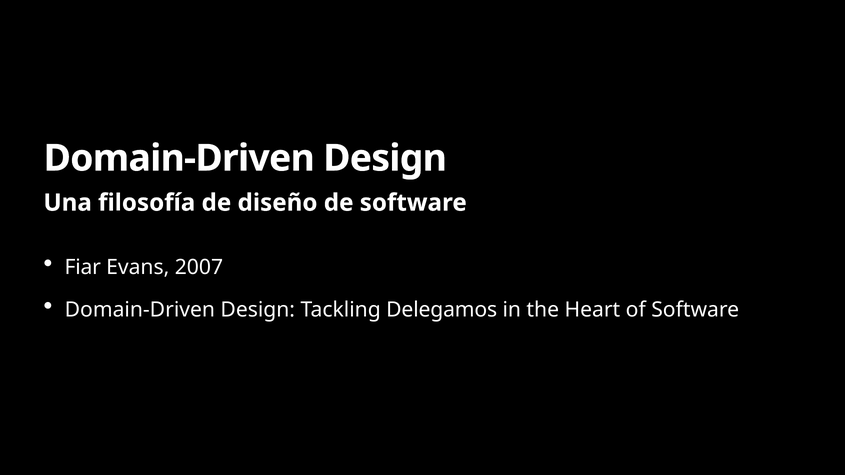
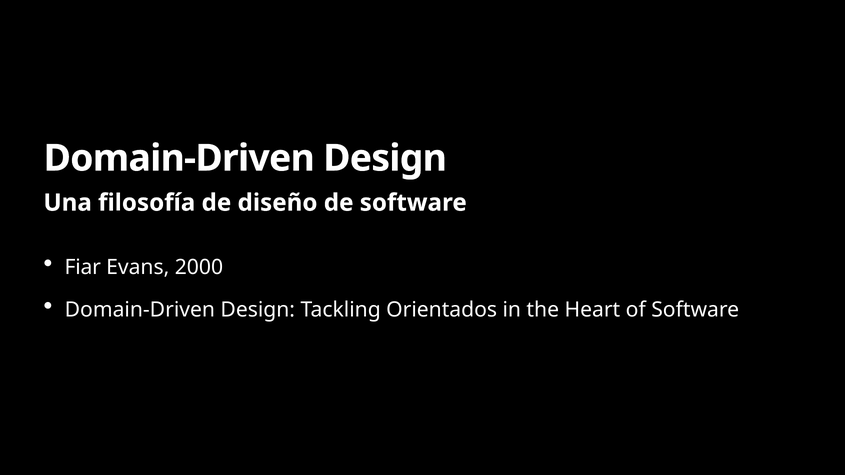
2007: 2007 -> 2000
Delegamos: Delegamos -> Orientados
